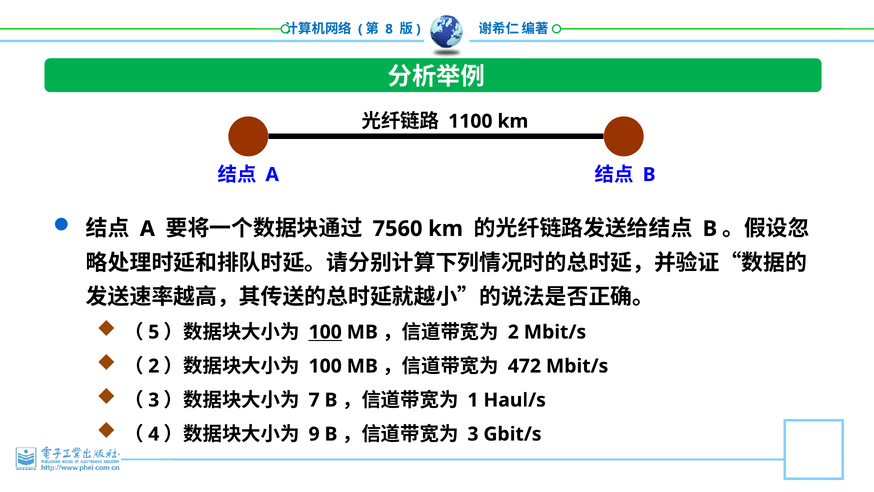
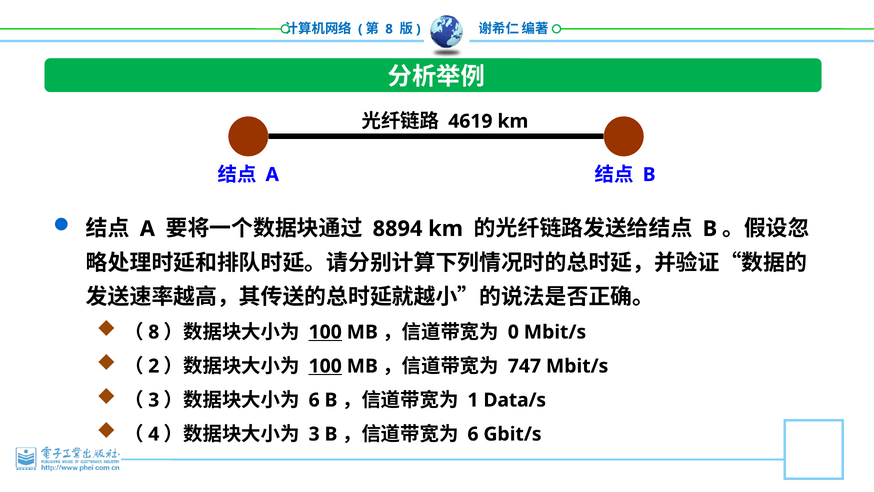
1100: 1100 -> 4619
7560: 7560 -> 8894
5 at (154, 332): 5 -> 8
2 at (513, 332): 2 -> 0
100 at (325, 366) underline: none -> present
472: 472 -> 747
7 at (314, 400): 7 -> 6
Haul/s: Haul/s -> Data/s
9 at (314, 434): 9 -> 3
3 at (473, 434): 3 -> 6
